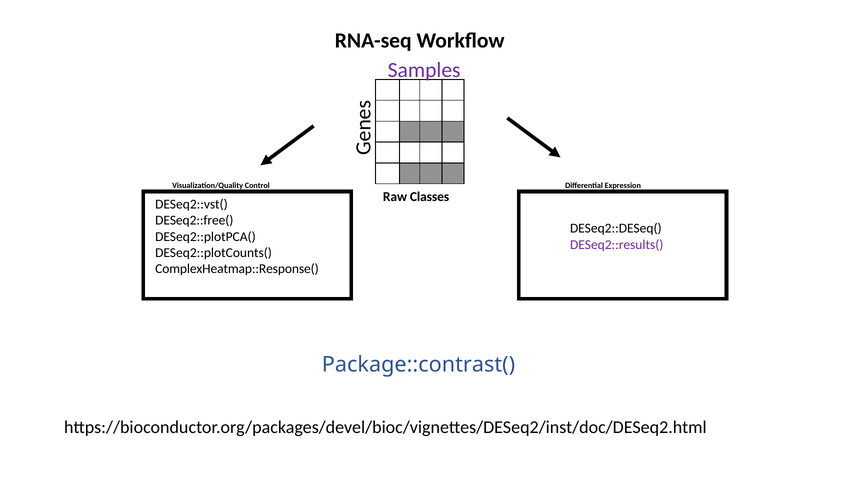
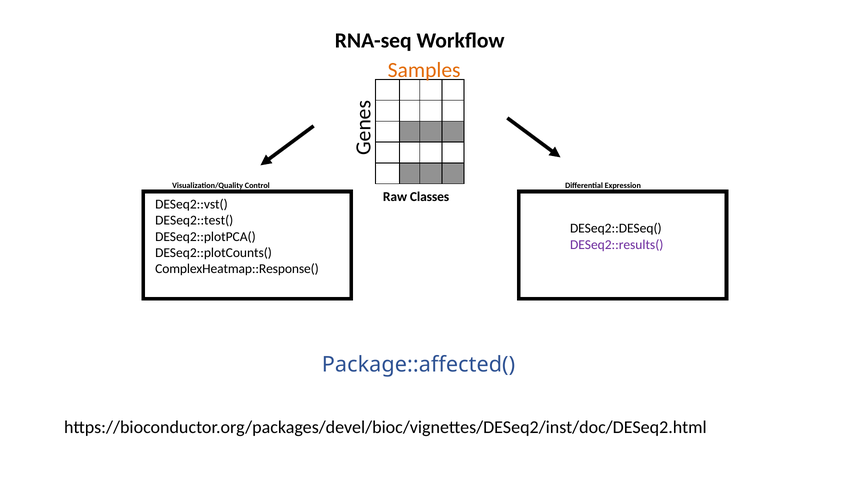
Samples colour: purple -> orange
DESeq2::free(: DESeq2::free( -> DESeq2::test(
Package::contrast(: Package::contrast( -> Package::affected(
